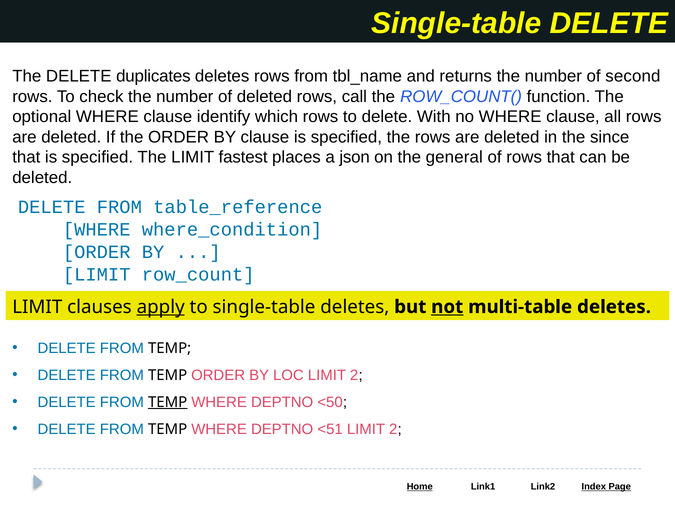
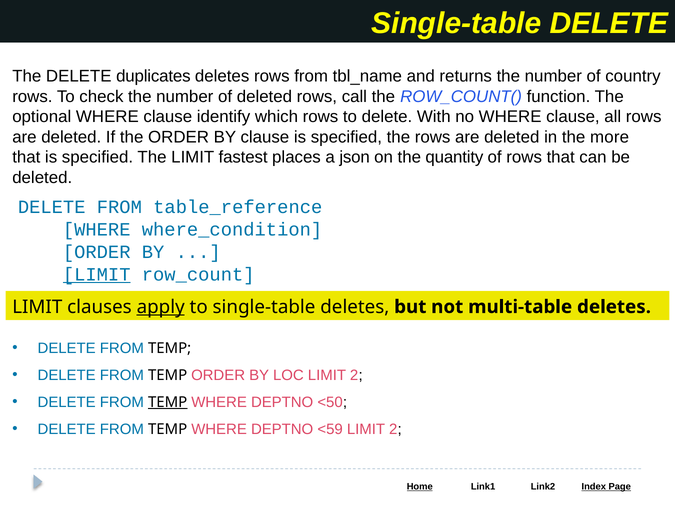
second: second -> country
since: since -> more
general: general -> quantity
LIMIT at (97, 275) underline: none -> present
not underline: present -> none
<51: <51 -> <59
